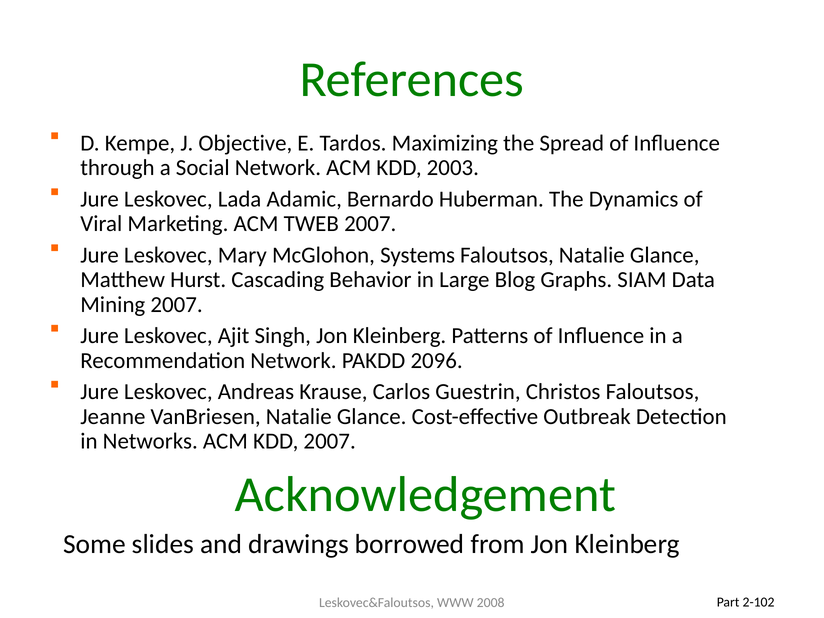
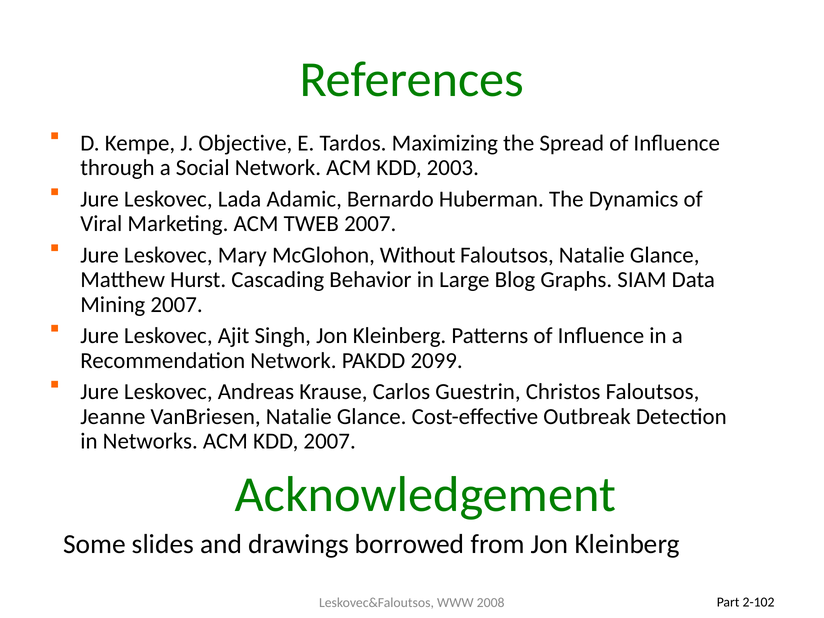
Systems: Systems -> Without
2096: 2096 -> 2099
